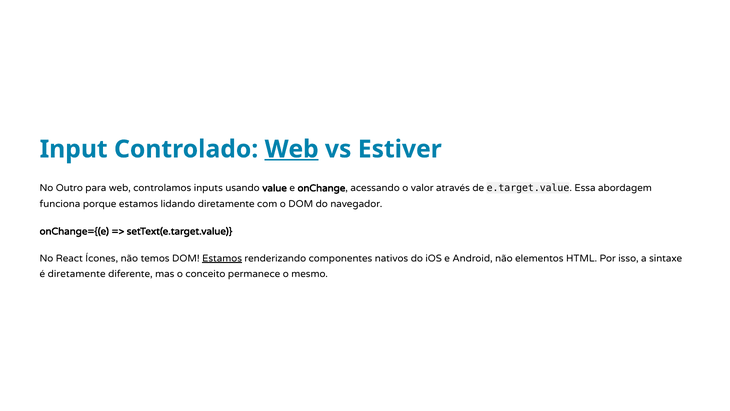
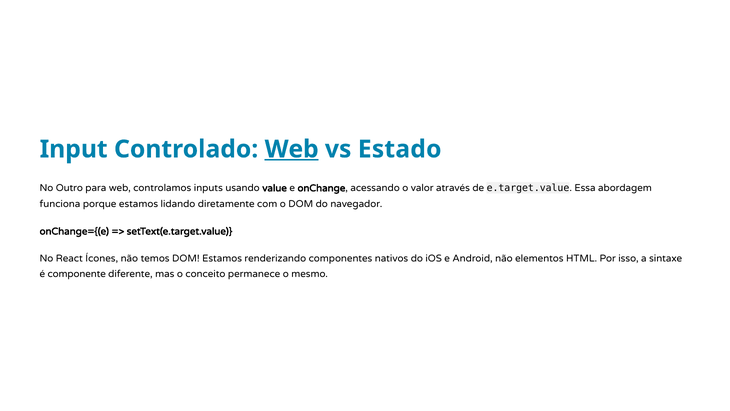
Estiver: Estiver -> Estado
Estamos at (222, 258) underline: present -> none
é diretamente: diretamente -> componente
